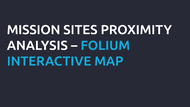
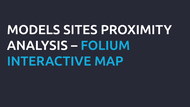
MISSION: MISSION -> MODELS
